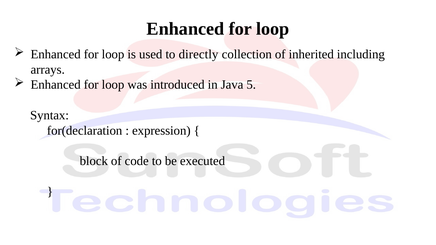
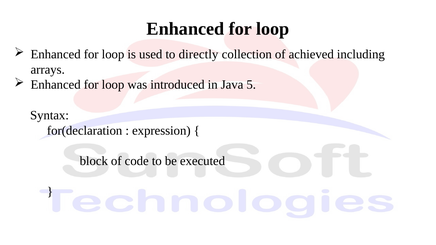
inherited: inherited -> achieved
